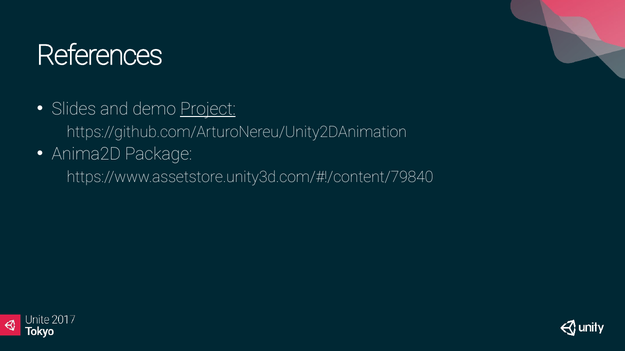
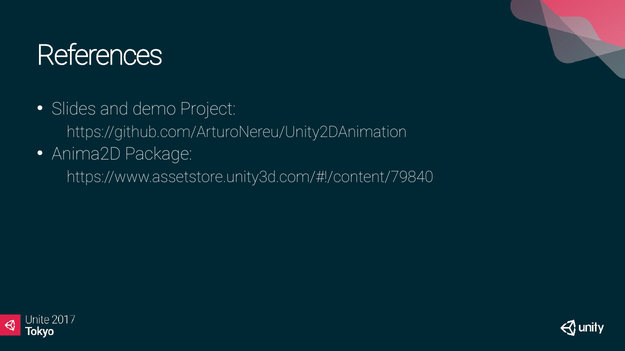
Project underline: present -> none
